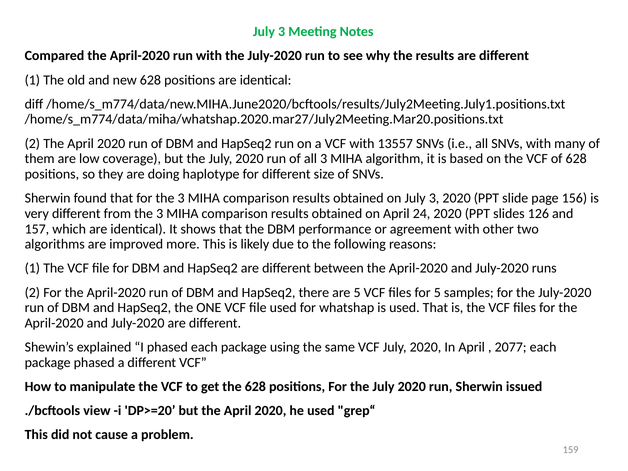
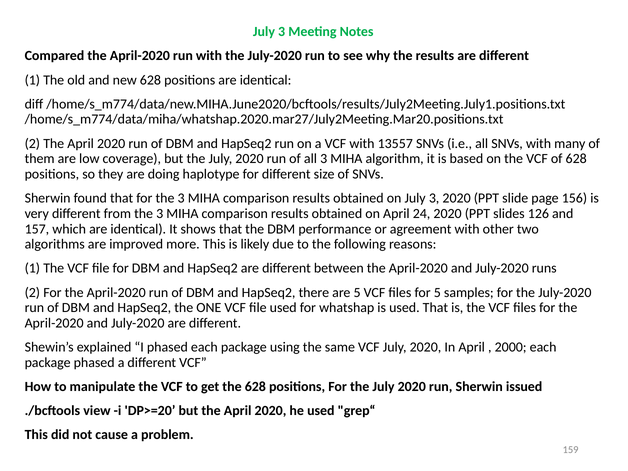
2077: 2077 -> 2000
